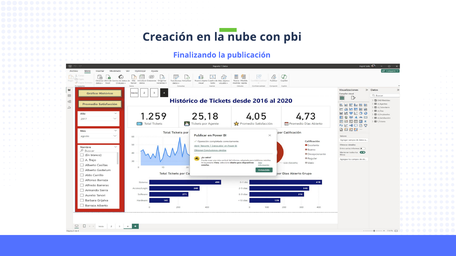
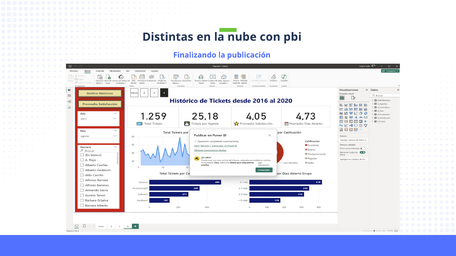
Creación: Creación -> Distintas
